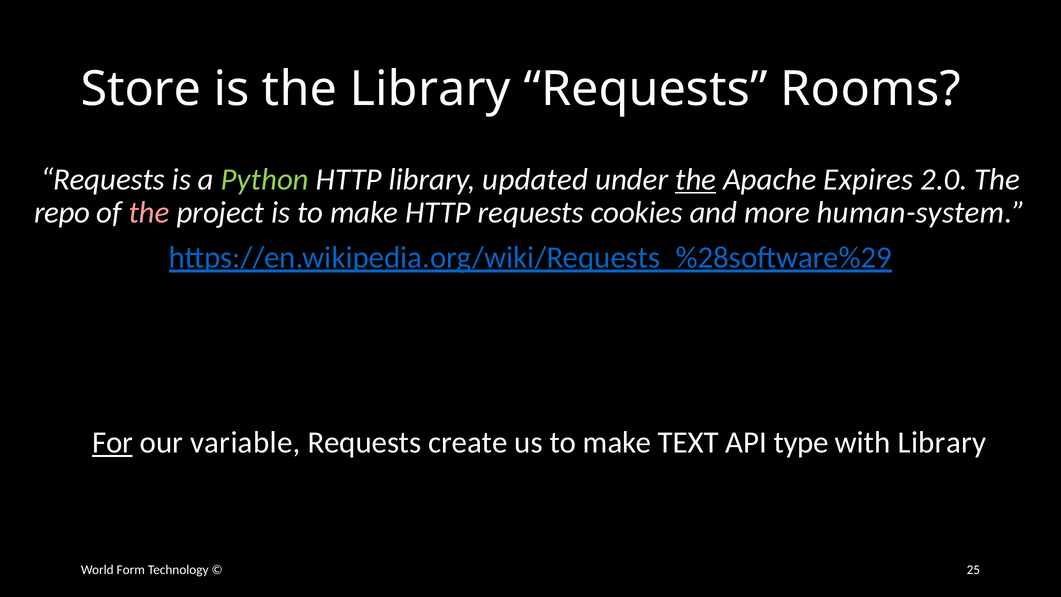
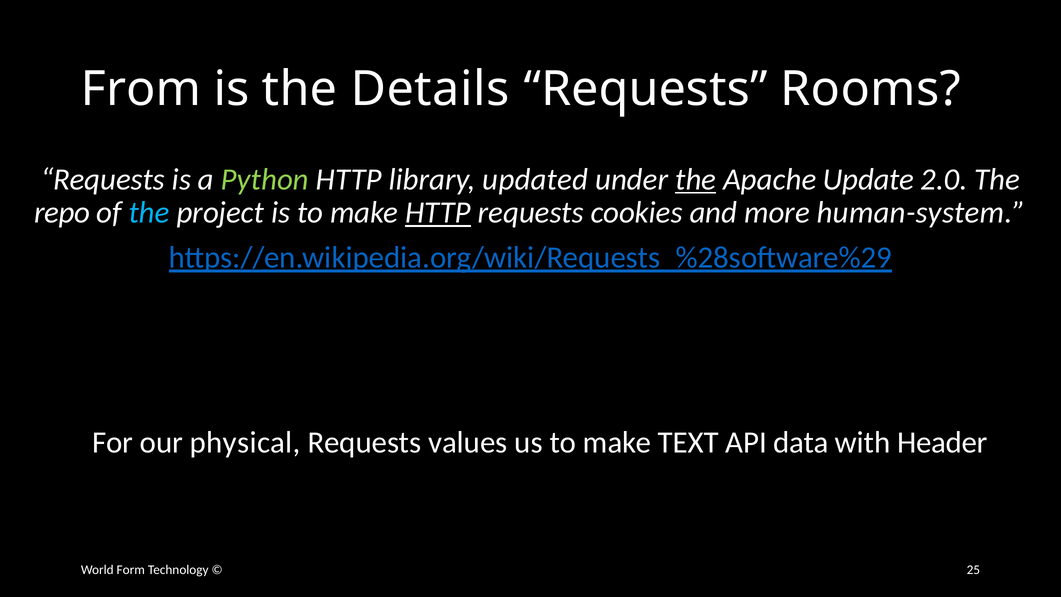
Store: Store -> From
the Library: Library -> Details
Expires: Expires -> Update
the at (149, 213) colour: pink -> light blue
HTTP at (438, 213) underline: none -> present
For underline: present -> none
variable: variable -> physical
create: create -> values
type: type -> data
with Library: Library -> Header
